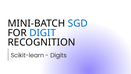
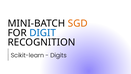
SGD colour: blue -> orange
